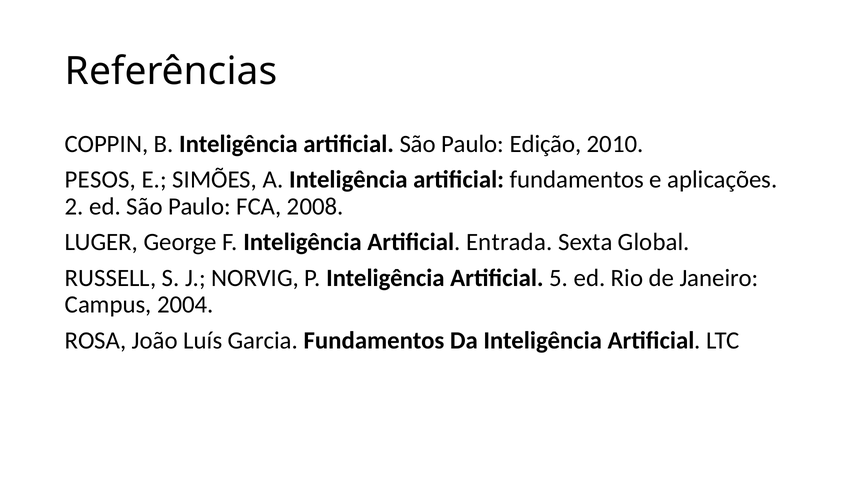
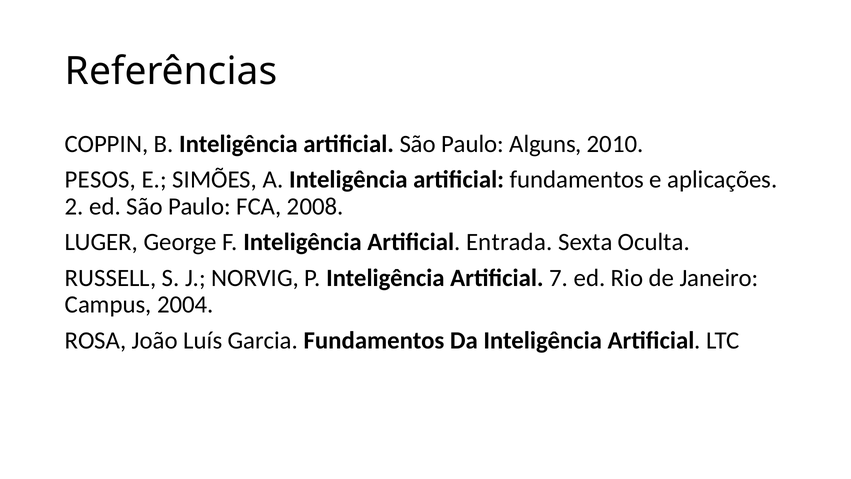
Edição: Edição -> Alguns
Global: Global -> Oculta
5: 5 -> 7
